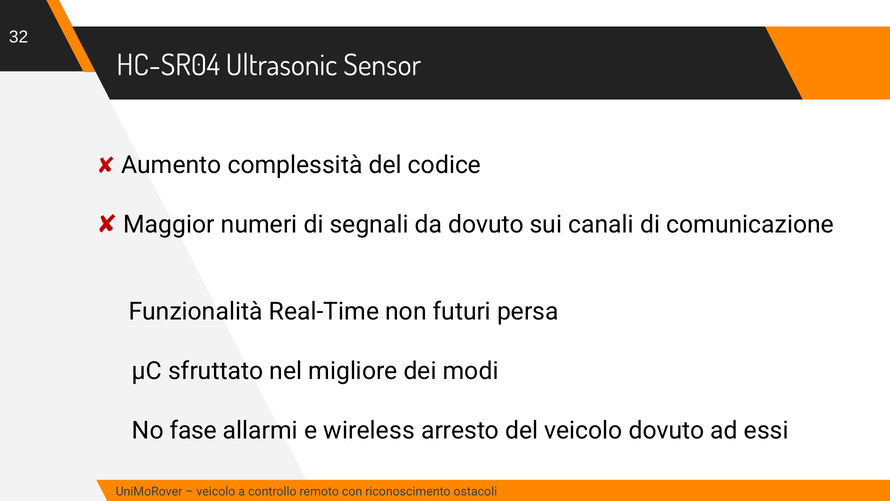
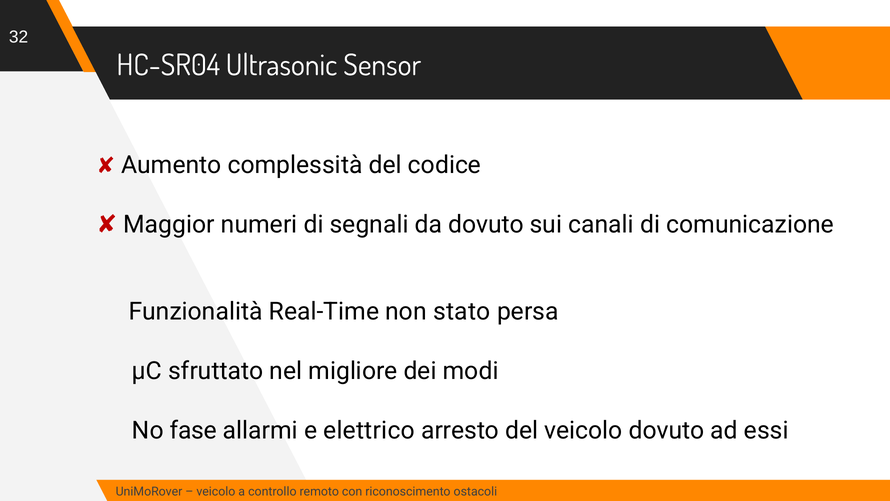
futuri: futuri -> stato
wireless: wireless -> elettrico
